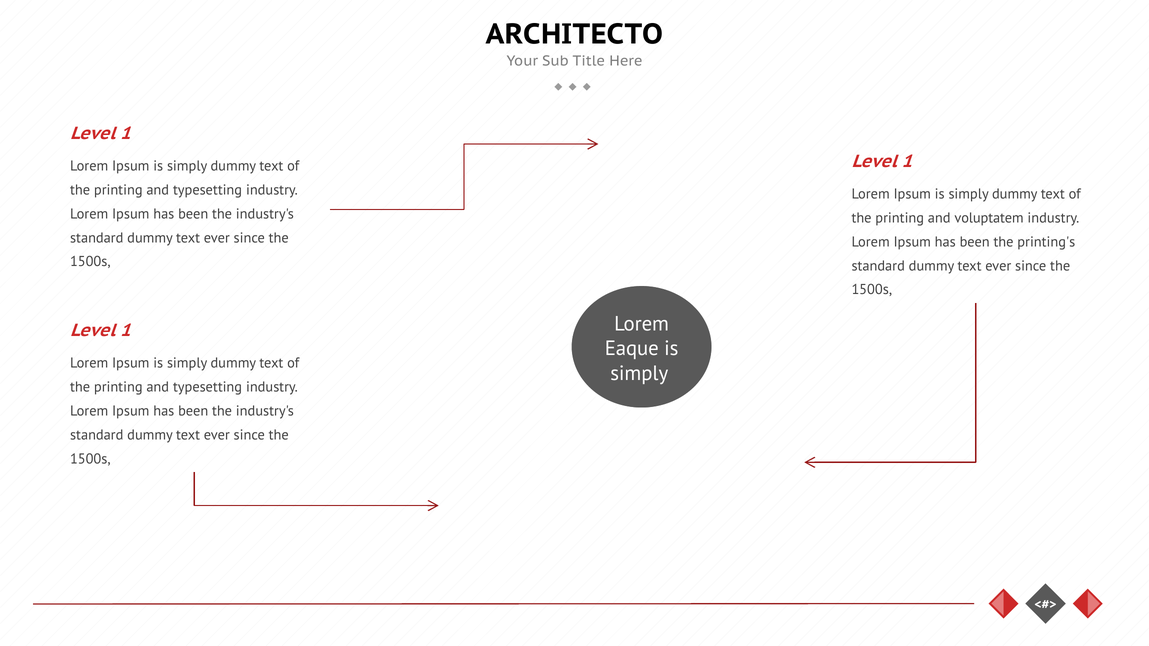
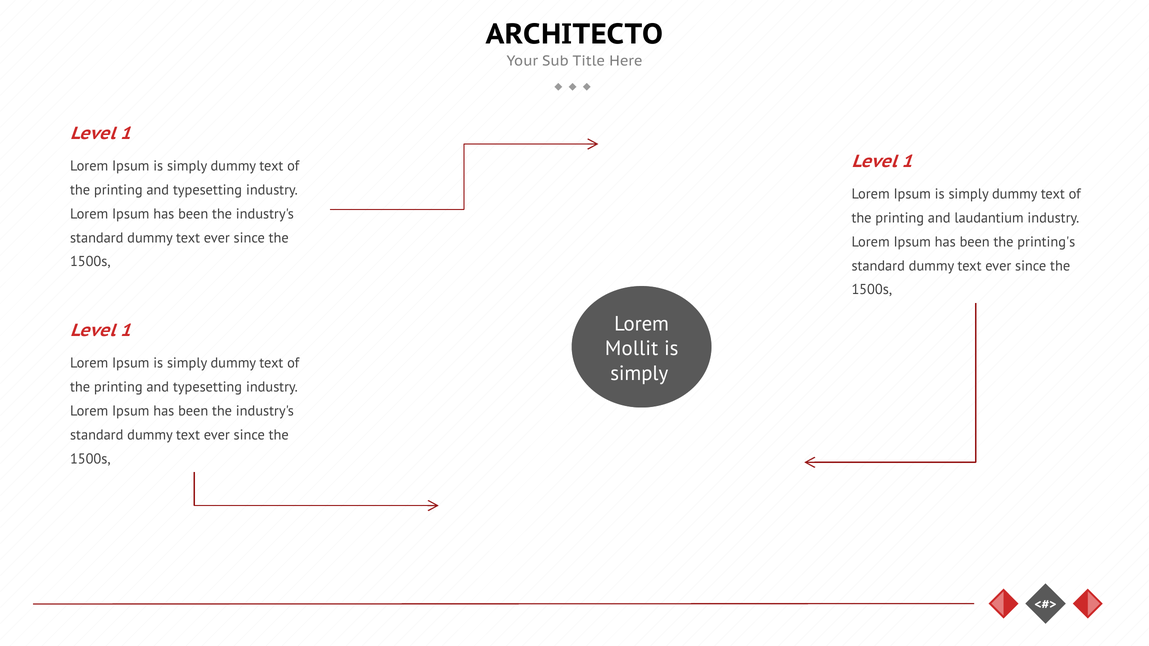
voluptatem: voluptatem -> laudantium
Eaque: Eaque -> Mollit
